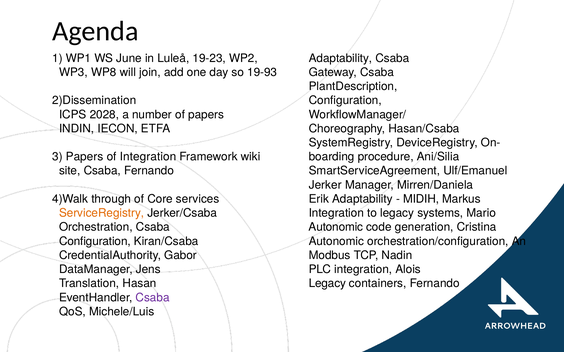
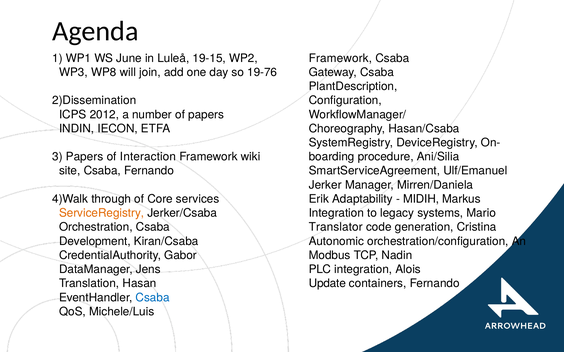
19-23: 19-23 -> 19-15
Adaptability at (341, 58): Adaptability -> Framework
19-93: 19-93 -> 19-76
2028: 2028 -> 2012
of Integration: Integration -> Interaction
Autonomic at (336, 227): Autonomic -> Translator
Configuration at (95, 242): Configuration -> Development
Legacy at (327, 284): Legacy -> Update
Csaba at (153, 298) colour: purple -> blue
